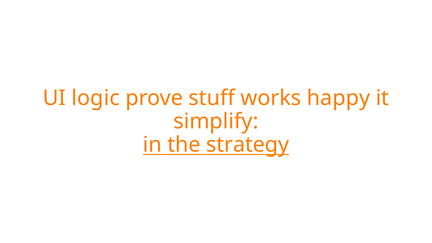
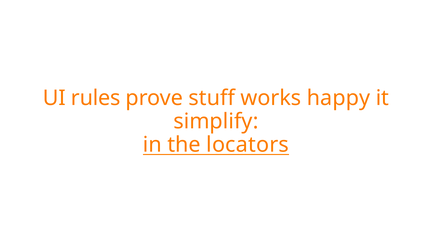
logic: logic -> rules
strategy: strategy -> locators
